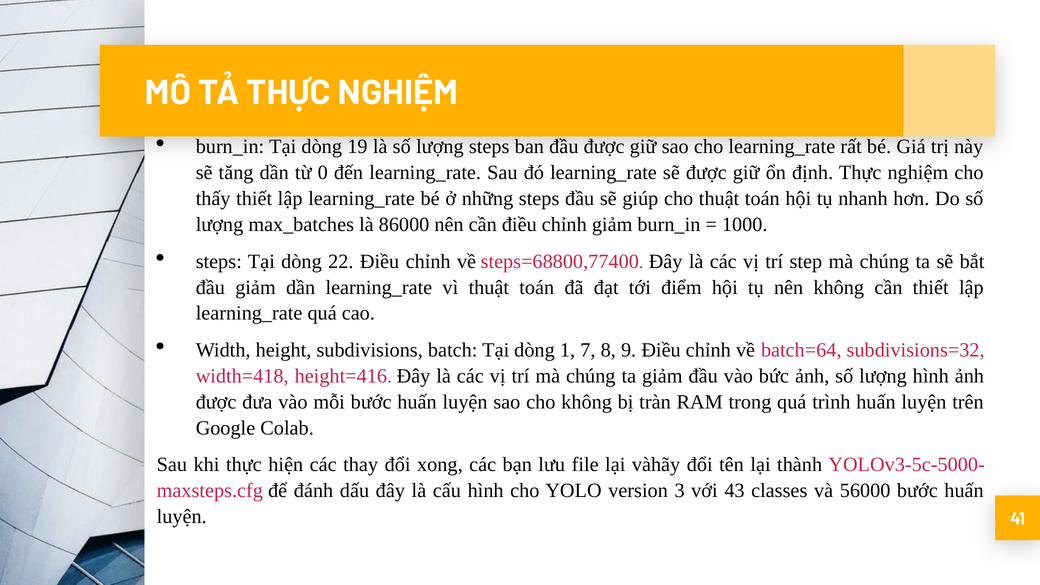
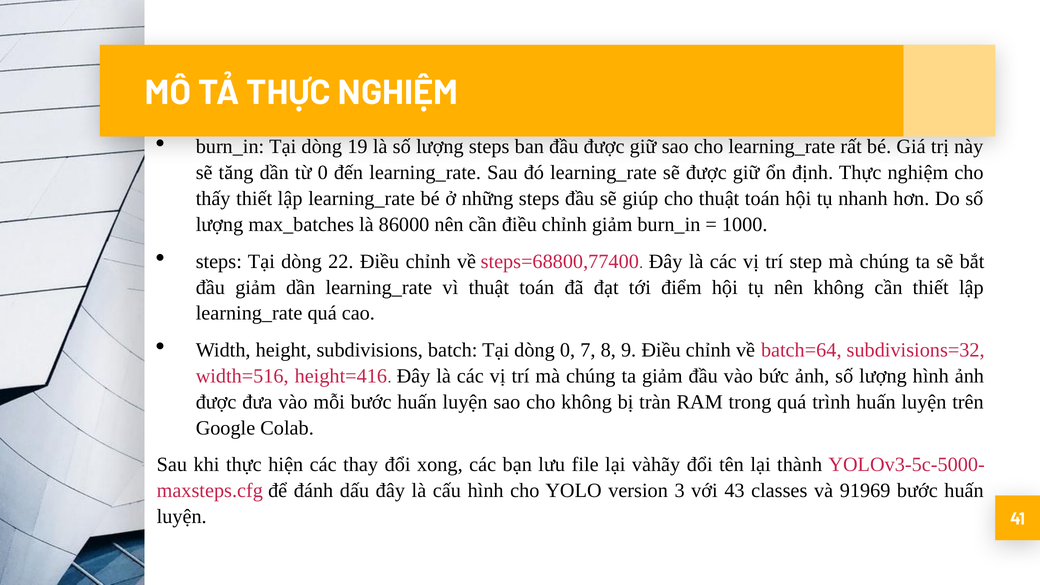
dòng 1: 1 -> 0
width=418: width=418 -> width=516
56000: 56000 -> 91969
